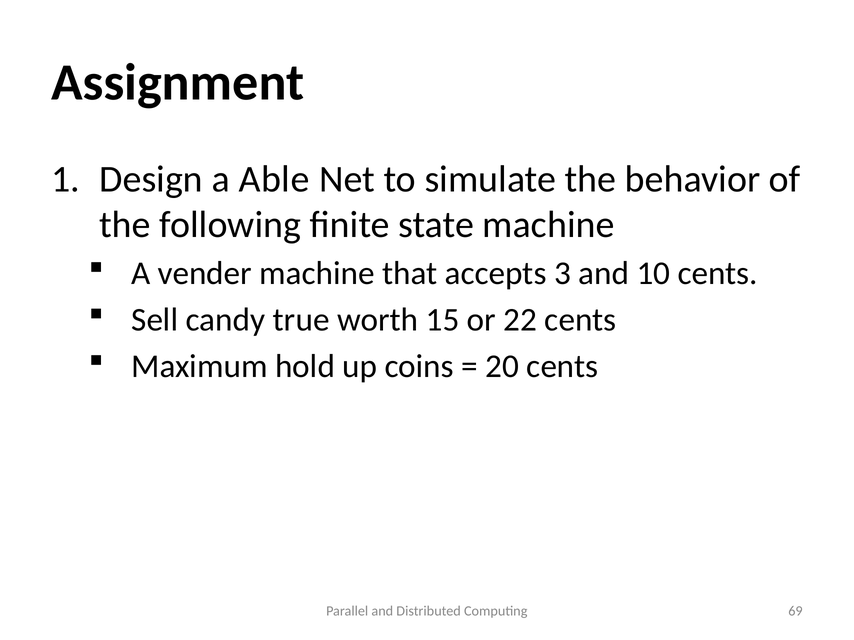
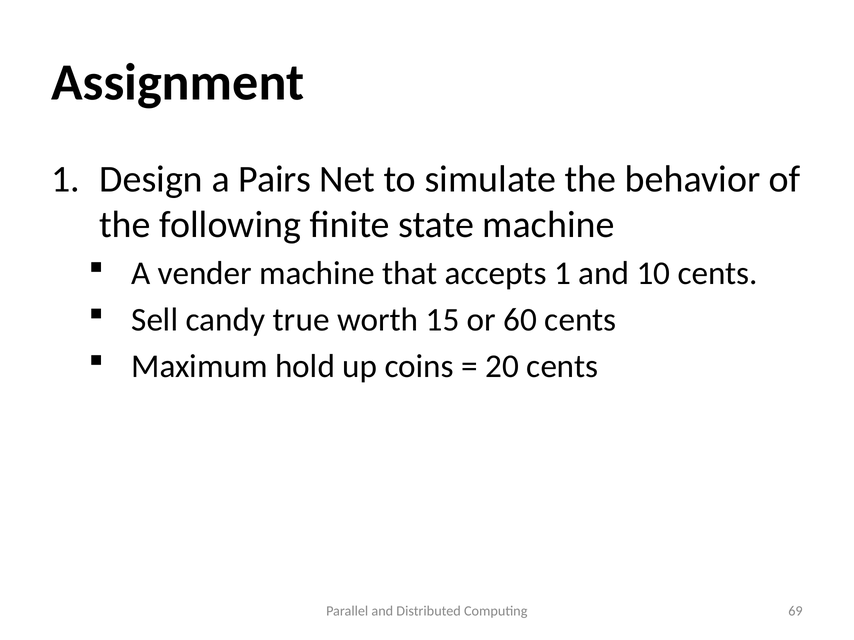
Able: Able -> Pairs
accepts 3: 3 -> 1
22: 22 -> 60
